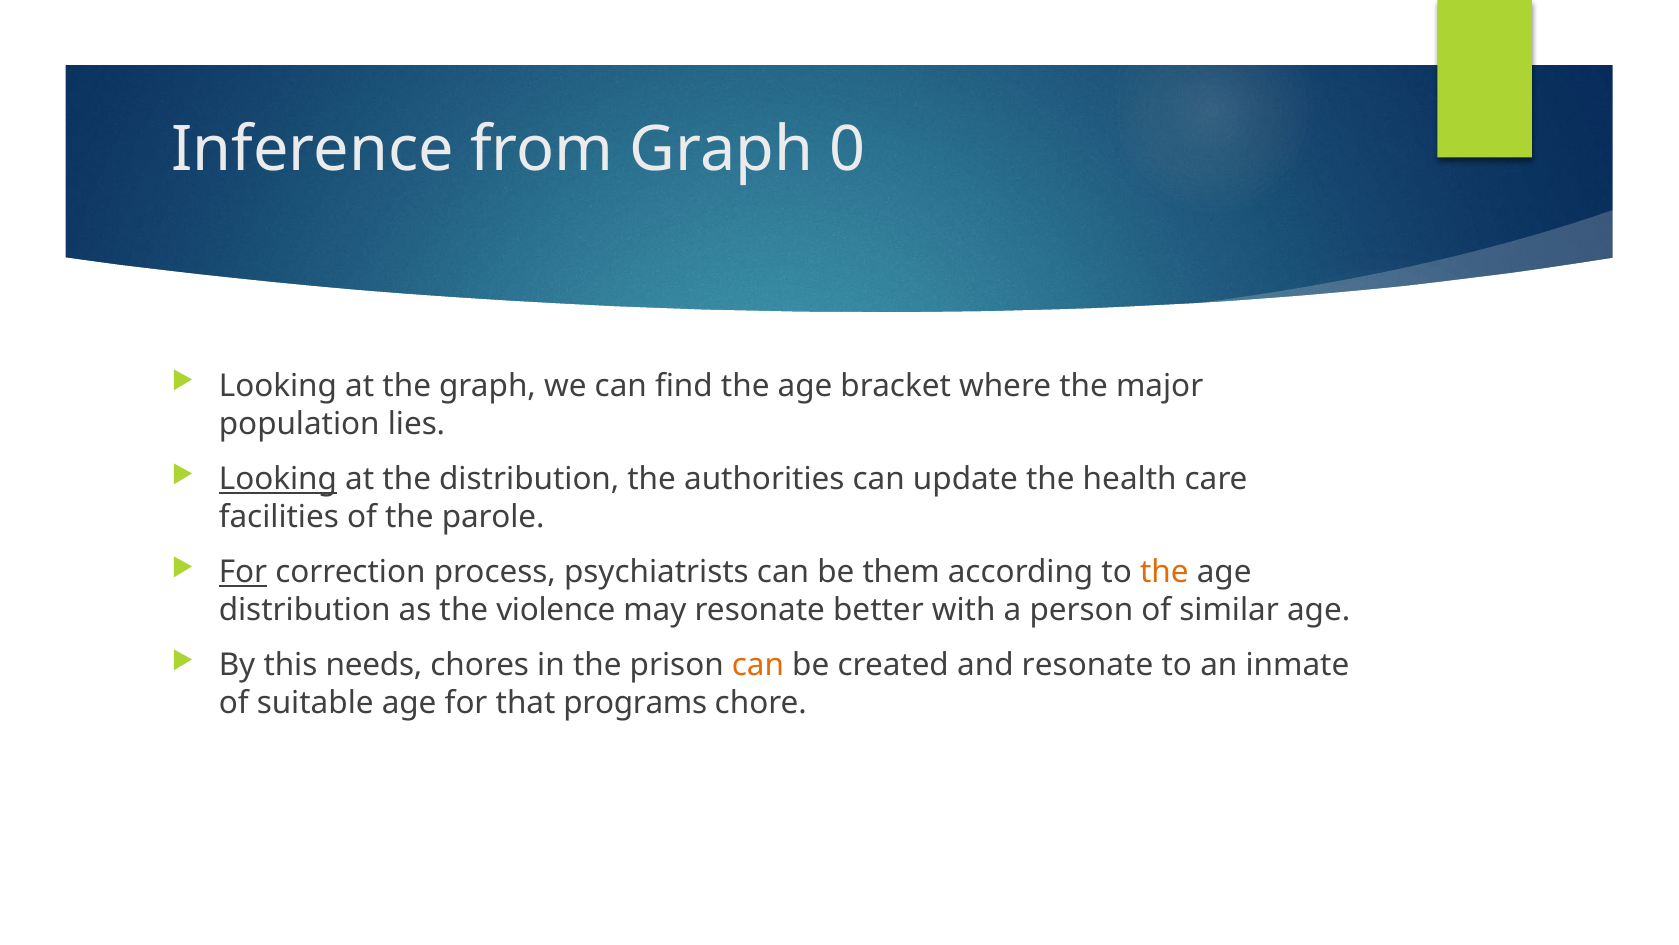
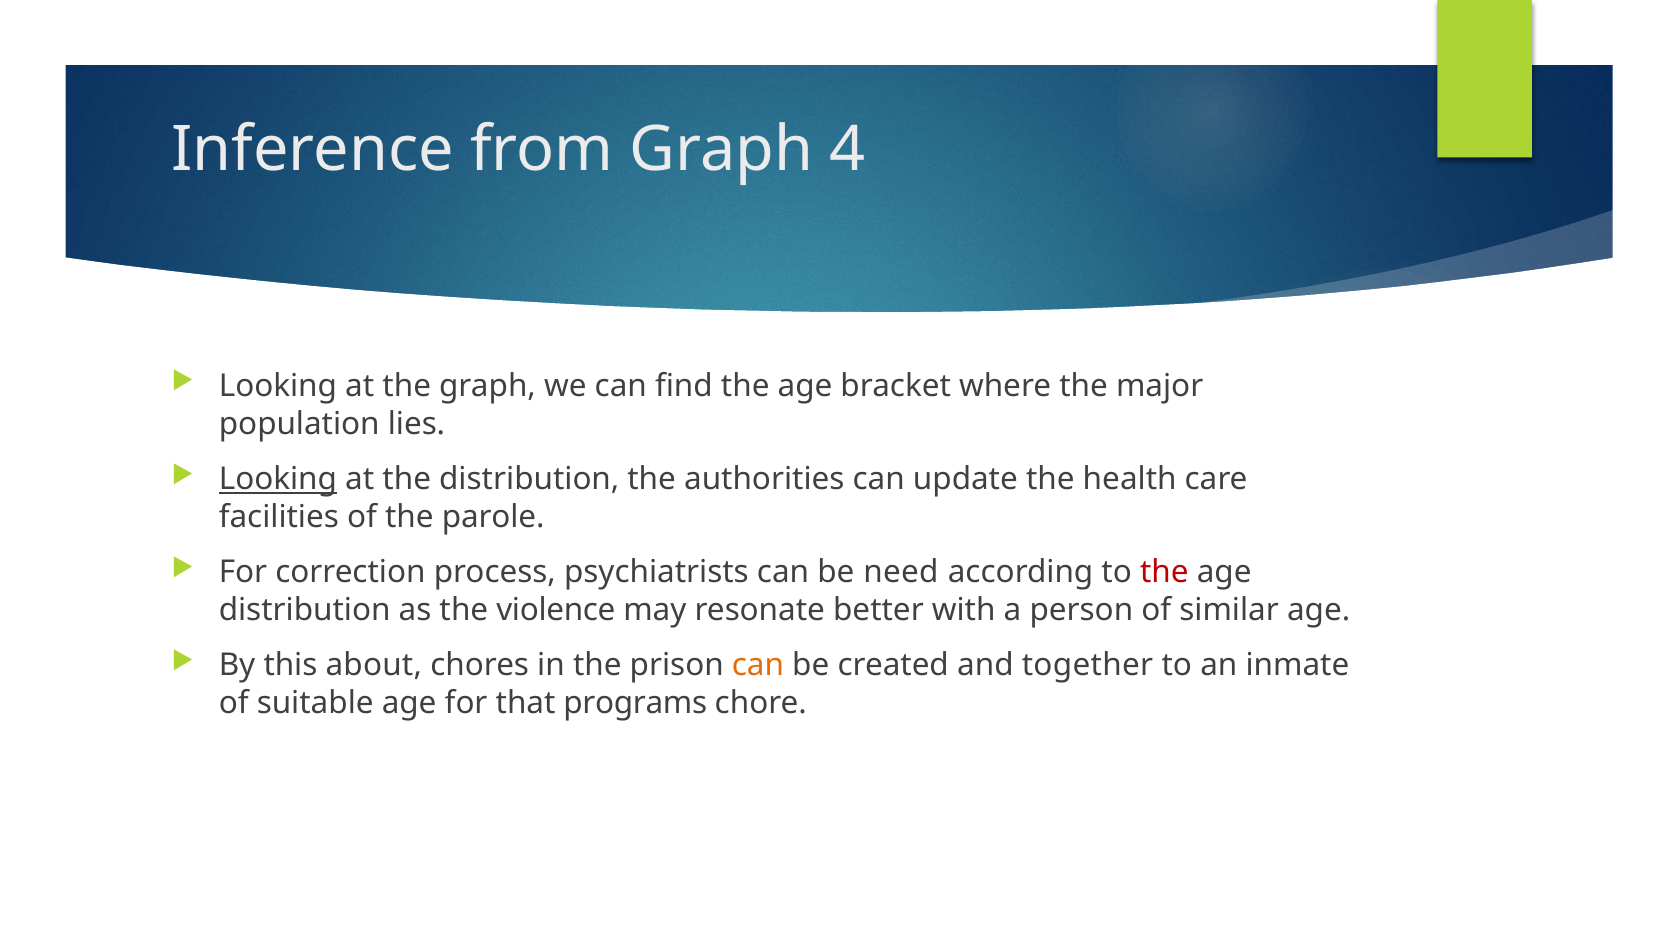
0: 0 -> 4
For at (243, 572) underline: present -> none
them: them -> need
the at (1164, 572) colour: orange -> red
needs: needs -> about
and resonate: resonate -> together
